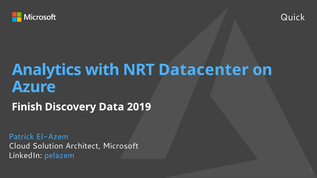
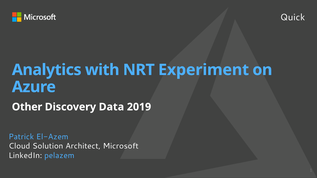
Datacenter: Datacenter -> Experiment
Finish: Finish -> Other
